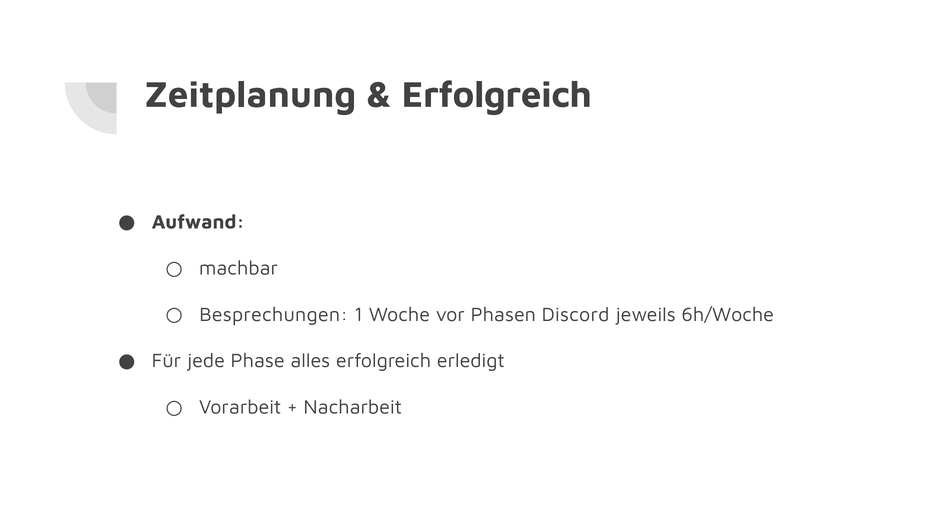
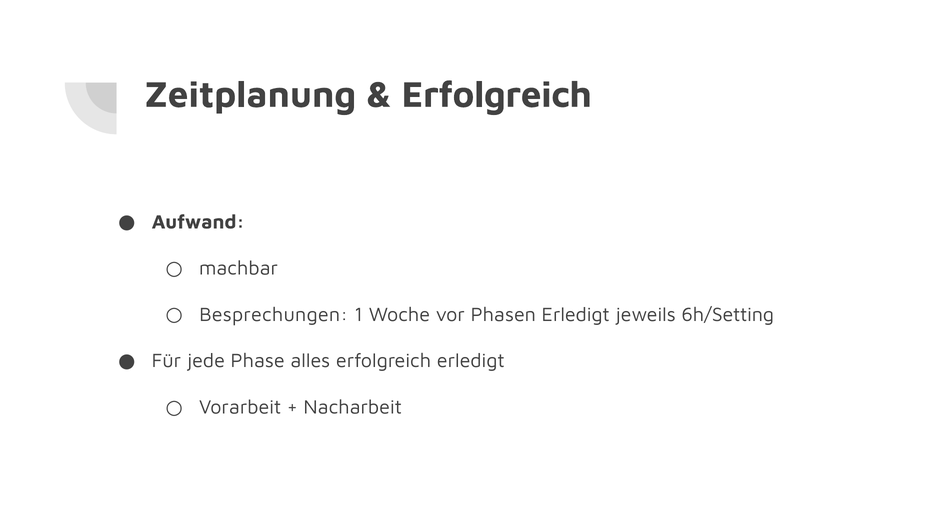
Phasen Discord: Discord -> Erledigt
6h/Woche: 6h/Woche -> 6h/Setting
